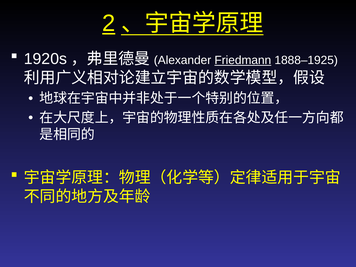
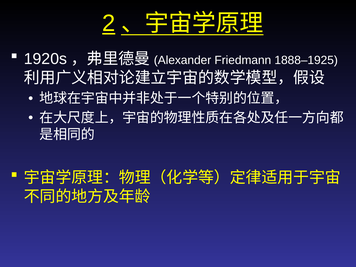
Friedmann underline: present -> none
